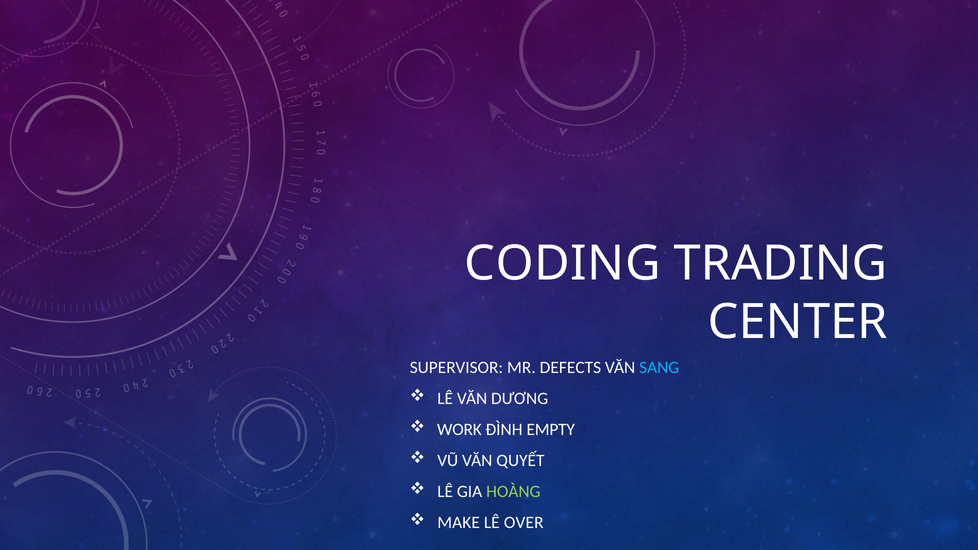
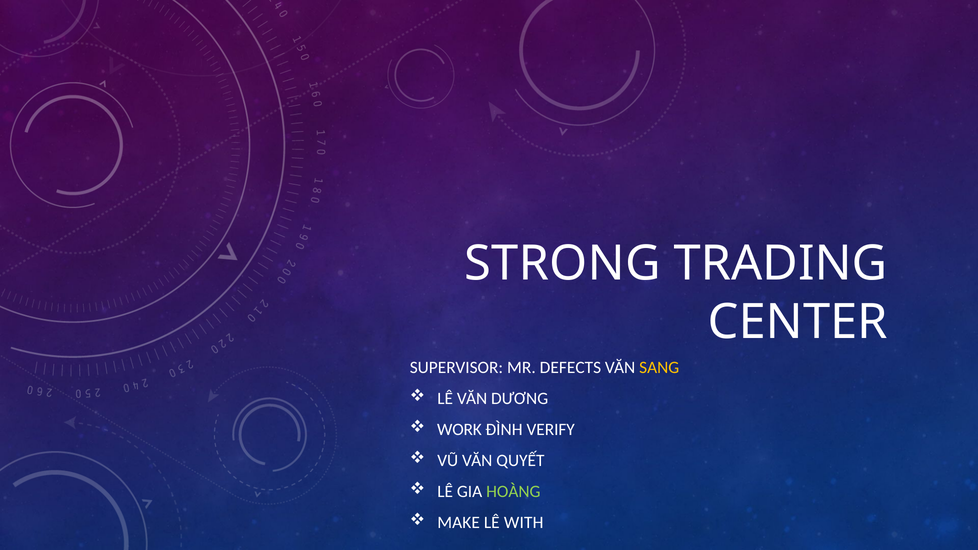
CODING: CODING -> STRONG
SANG colour: light blue -> yellow
EMPTY: EMPTY -> VERIFY
OVER: OVER -> WITH
